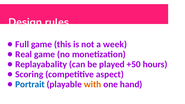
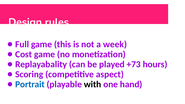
Real: Real -> Cost
+50: +50 -> +73
with colour: orange -> black
